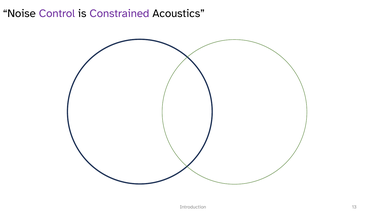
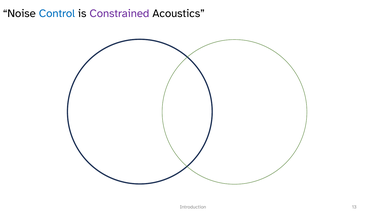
Control colour: purple -> blue
